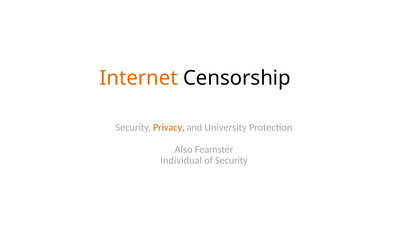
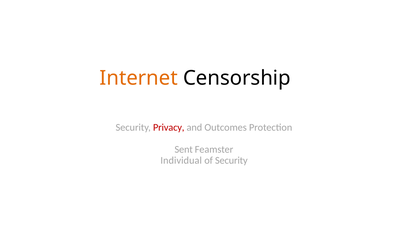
Privacy colour: orange -> red
University: University -> Outcomes
Also: Also -> Sent
